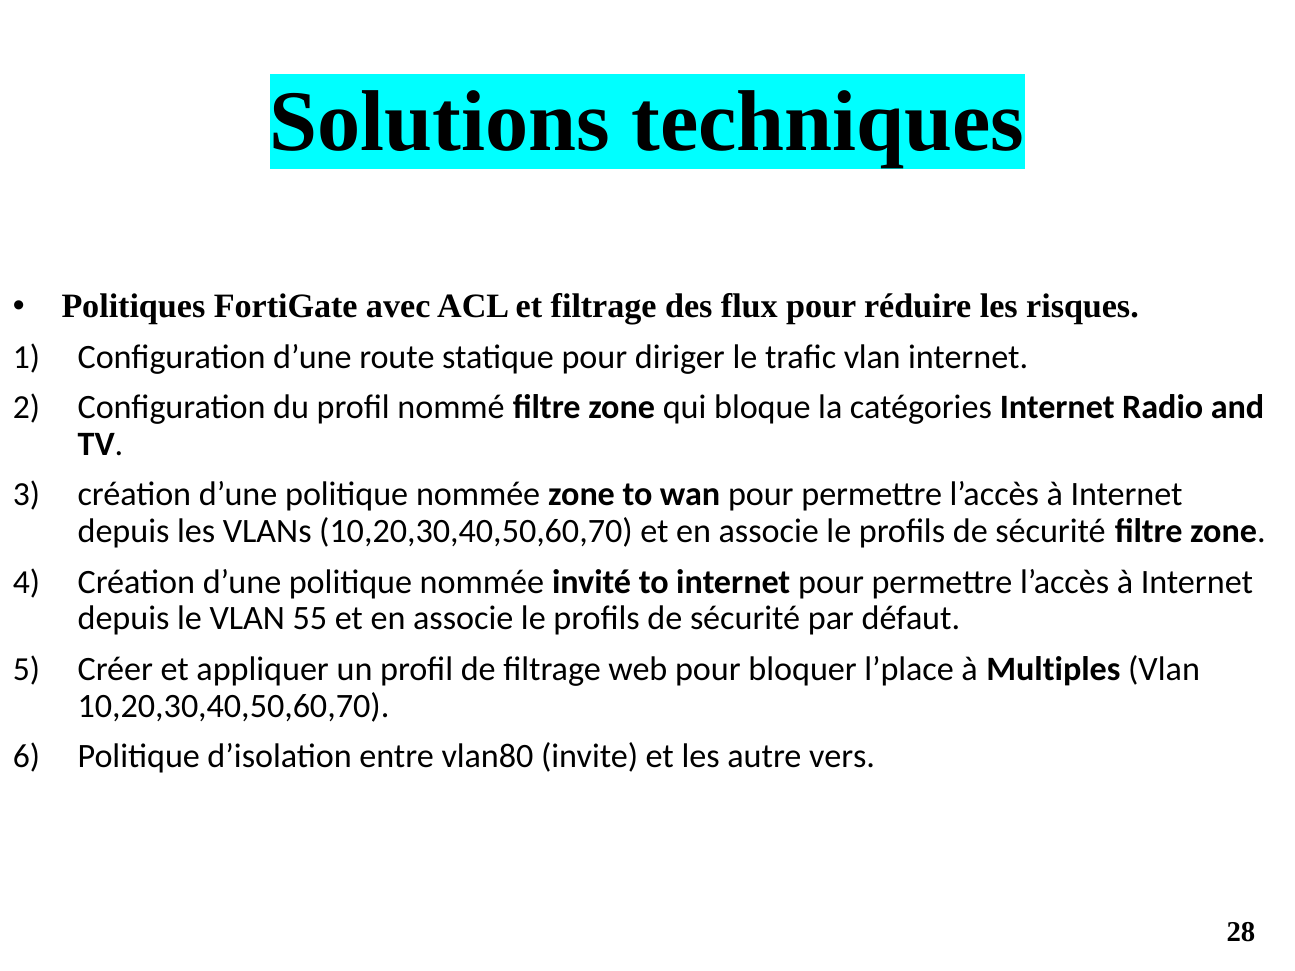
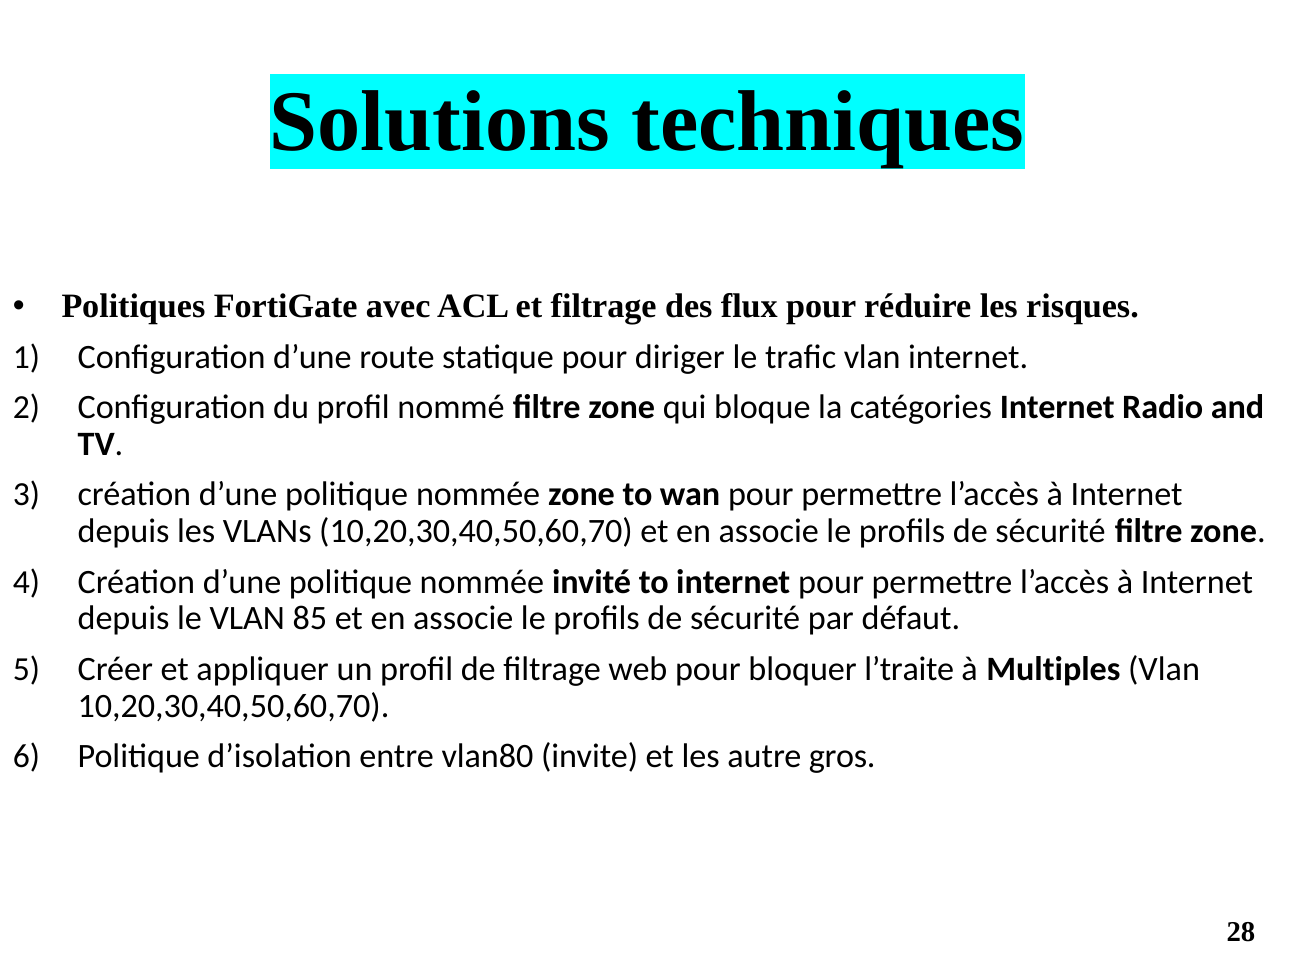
55: 55 -> 85
l’place: l’place -> l’traite
vers: vers -> gros
